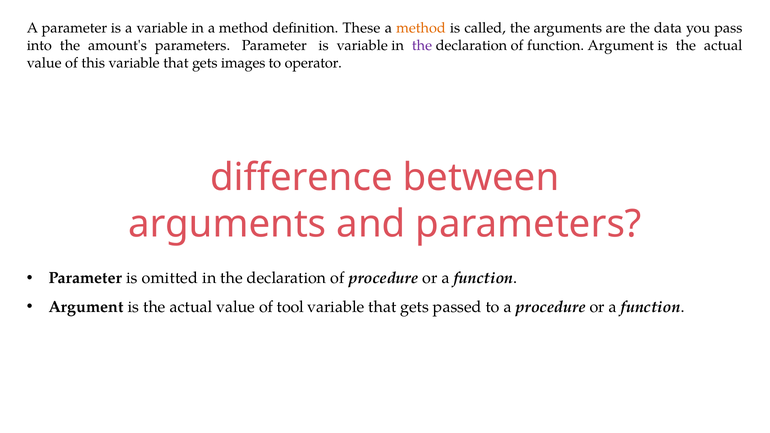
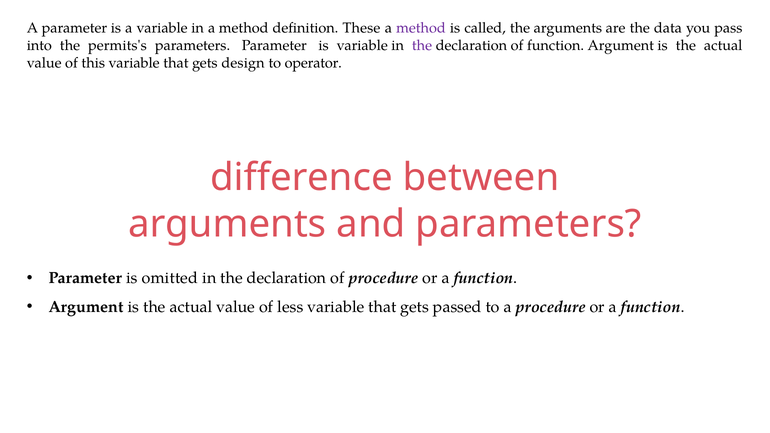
method at (421, 28) colour: orange -> purple
amount's: amount's -> permits's
images: images -> design
tool: tool -> less
